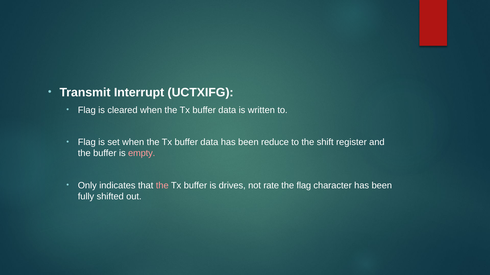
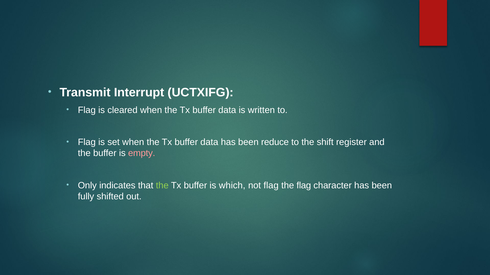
the at (162, 186) colour: pink -> light green
drives: drives -> which
not rate: rate -> flag
